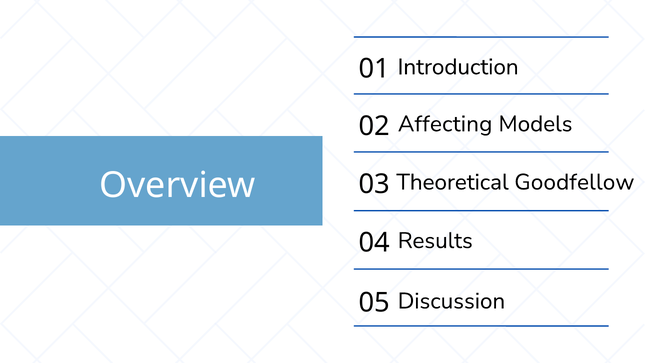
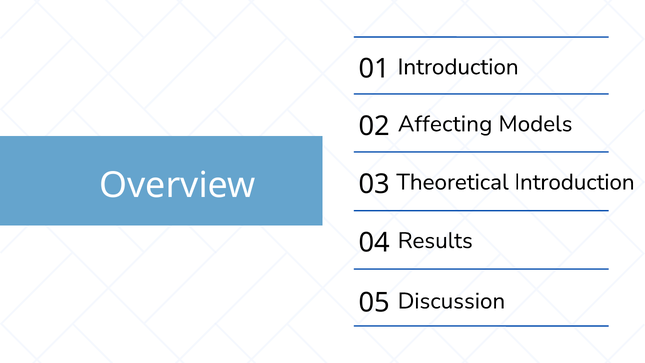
Theoretical Goodfellow: Goodfellow -> Introduction
